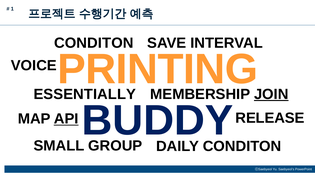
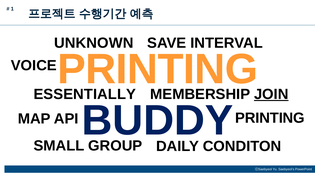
CONDITON at (94, 43): CONDITON -> UNKNOWN
RELEASE at (270, 118): RELEASE -> PRINTING
API underline: present -> none
